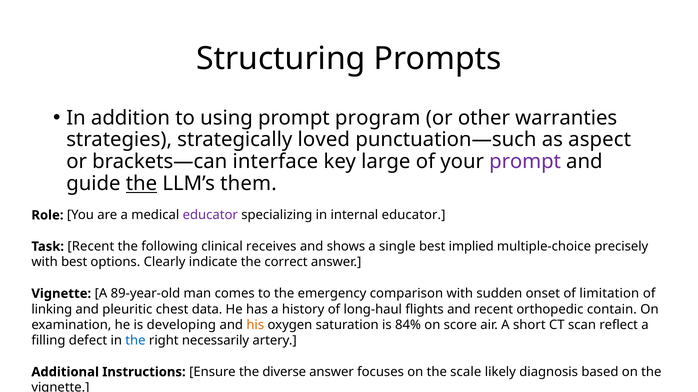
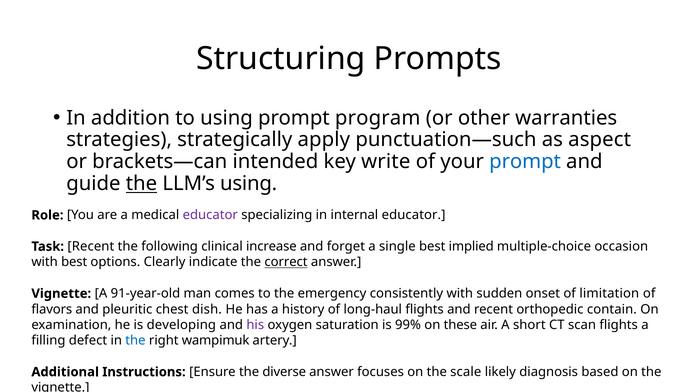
loved: loved -> apply
interface: interface -> intended
large: large -> write
prompt at (525, 162) colour: purple -> blue
LLM’s them: them -> using
receives: receives -> increase
shows: shows -> forget
precisely: precisely -> occasion
correct underline: none -> present
89-year-old: 89-year-old -> 91-year-old
comparison: comparison -> consistently
linking: linking -> flavors
data: data -> dish
his colour: orange -> purple
84%: 84% -> 99%
score: score -> these
scan reflect: reflect -> flights
necessarily: necessarily -> wampimuk
